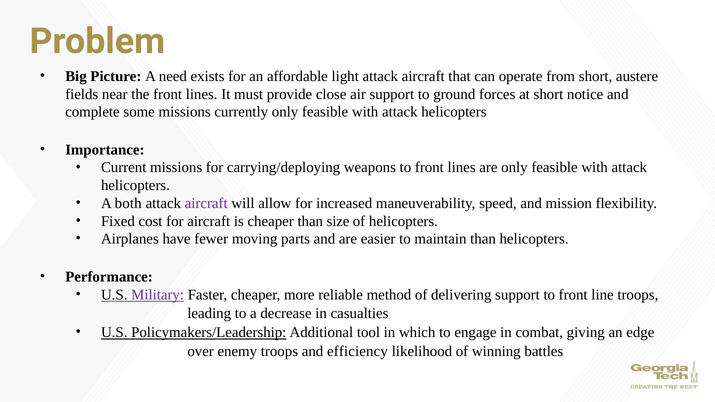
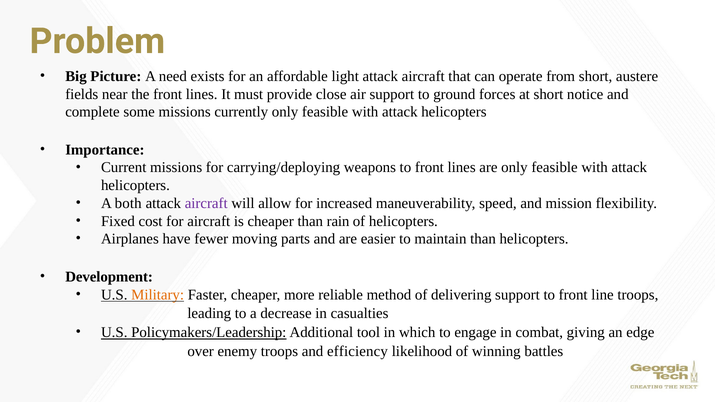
size: size -> rain
Performance: Performance -> Development
Military colour: purple -> orange
